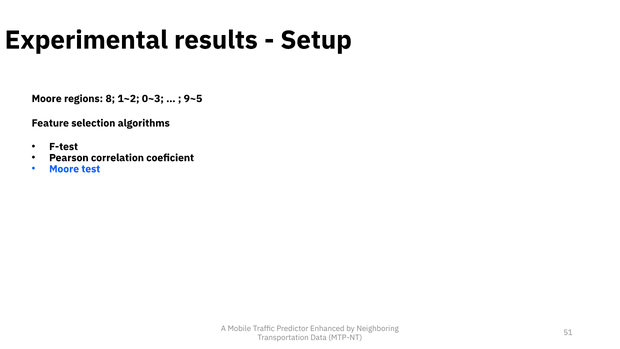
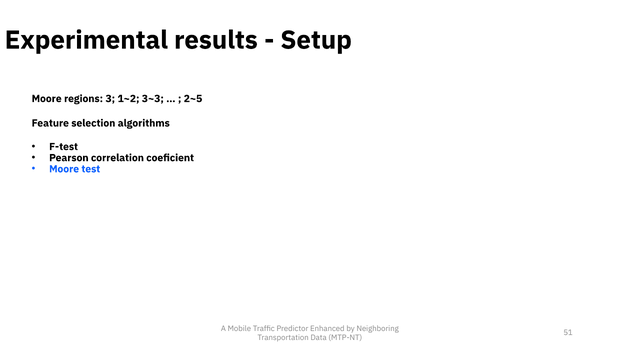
8: 8 -> 3
0~3: 0~3 -> 3~3
9~5: 9~5 -> 2~5
